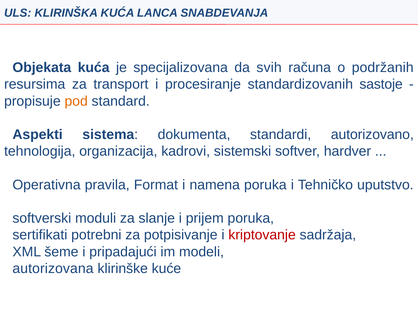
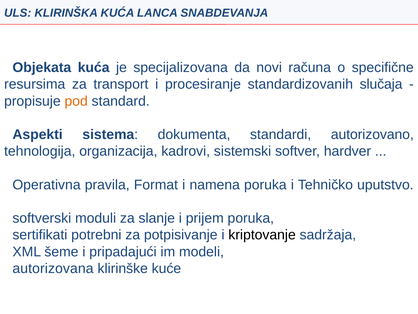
svih: svih -> novi
podržanih: podržanih -> specifične
sastoje: sastoje -> slučaja
kriptovanje colour: red -> black
